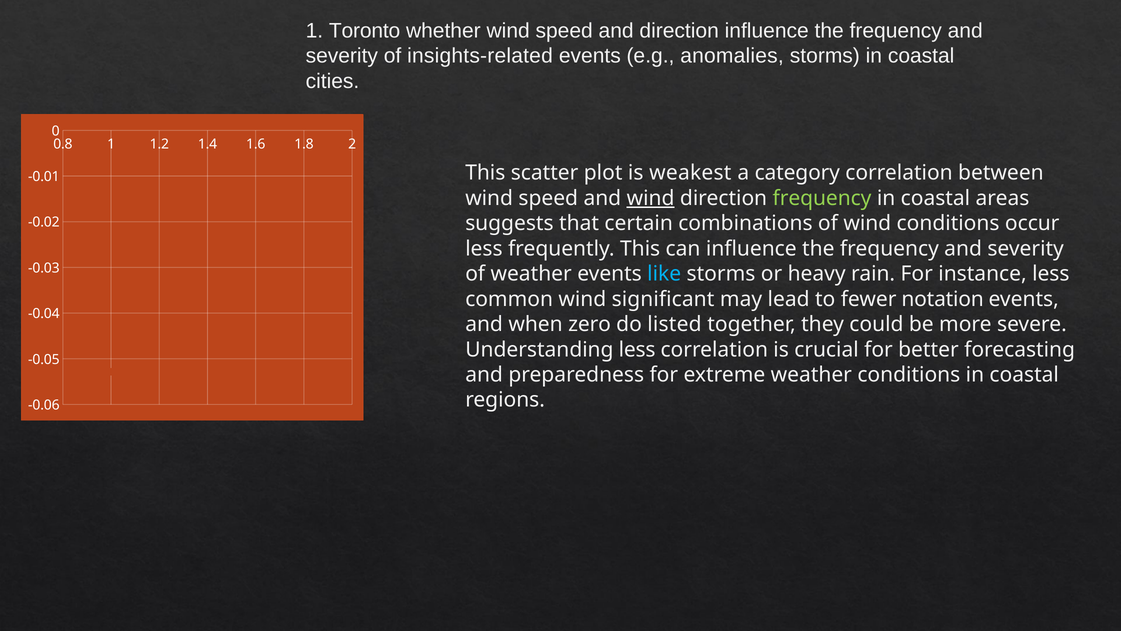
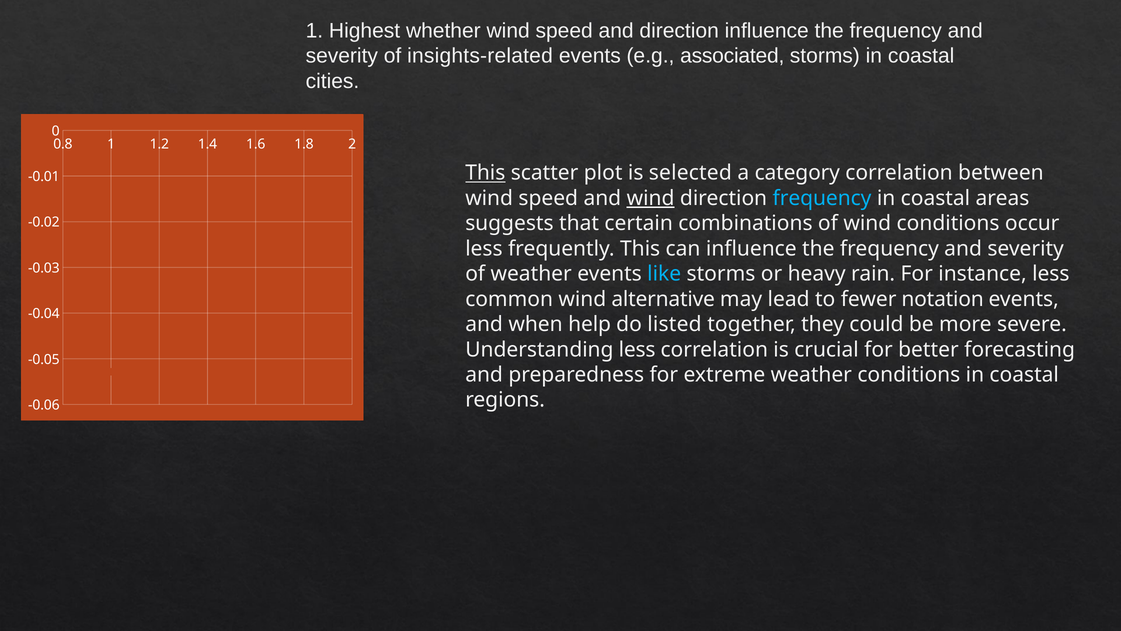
Toronto: Toronto -> Highest
anomalies: anomalies -> associated
This at (485, 173) underline: none -> present
weakest: weakest -> selected
frequency at (822, 198) colour: light green -> light blue
significant: significant -> alternative
zero: zero -> help
